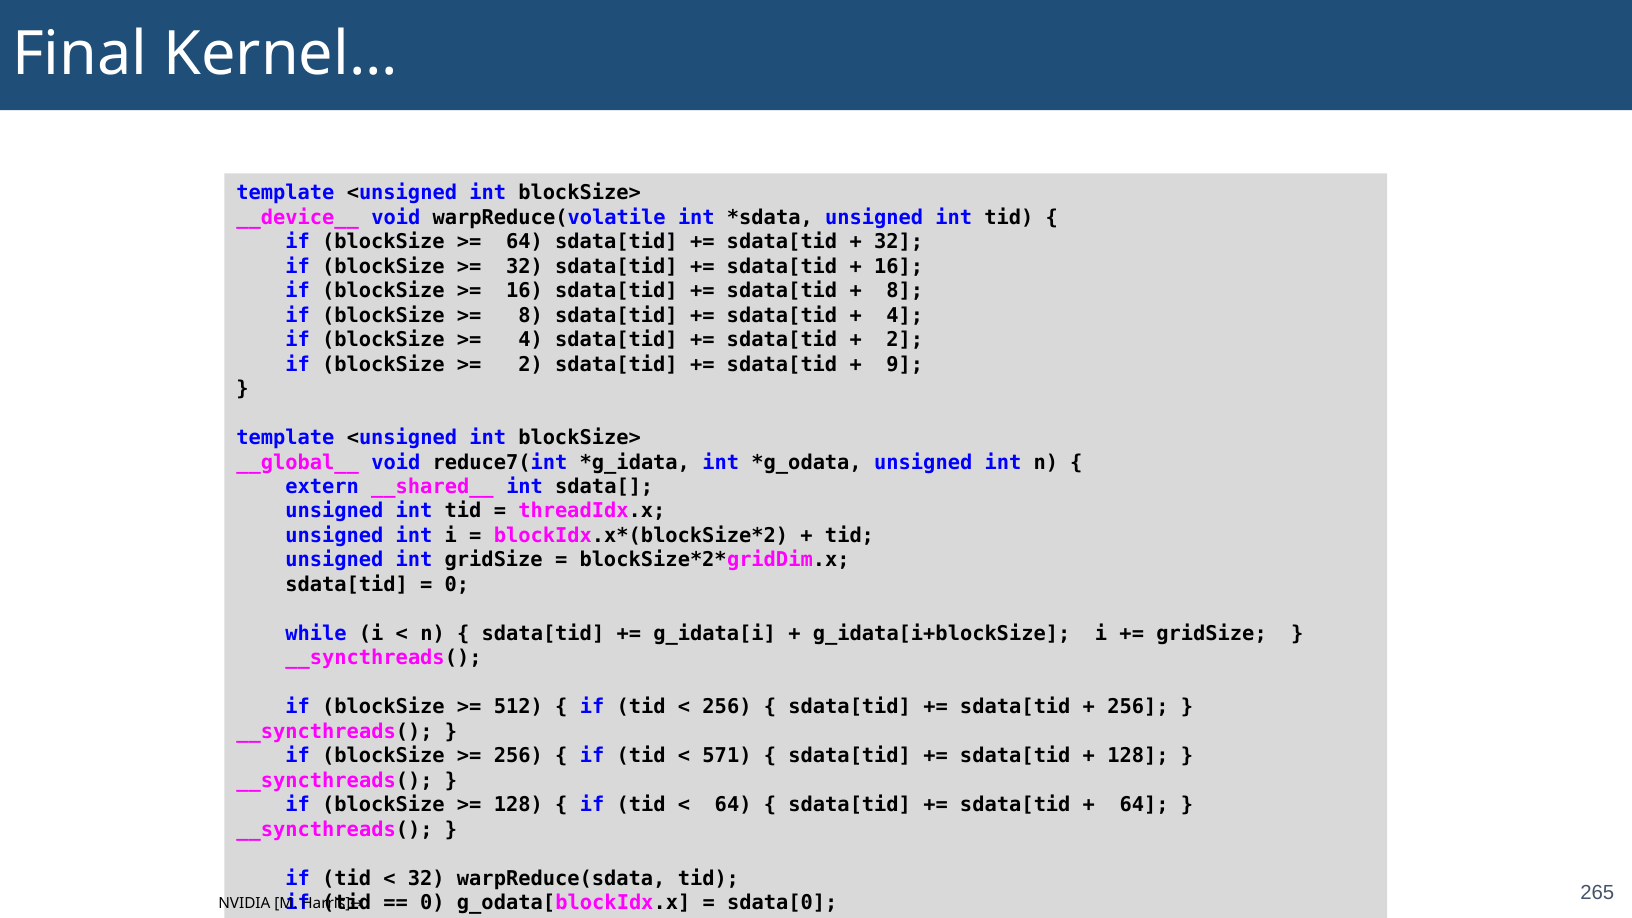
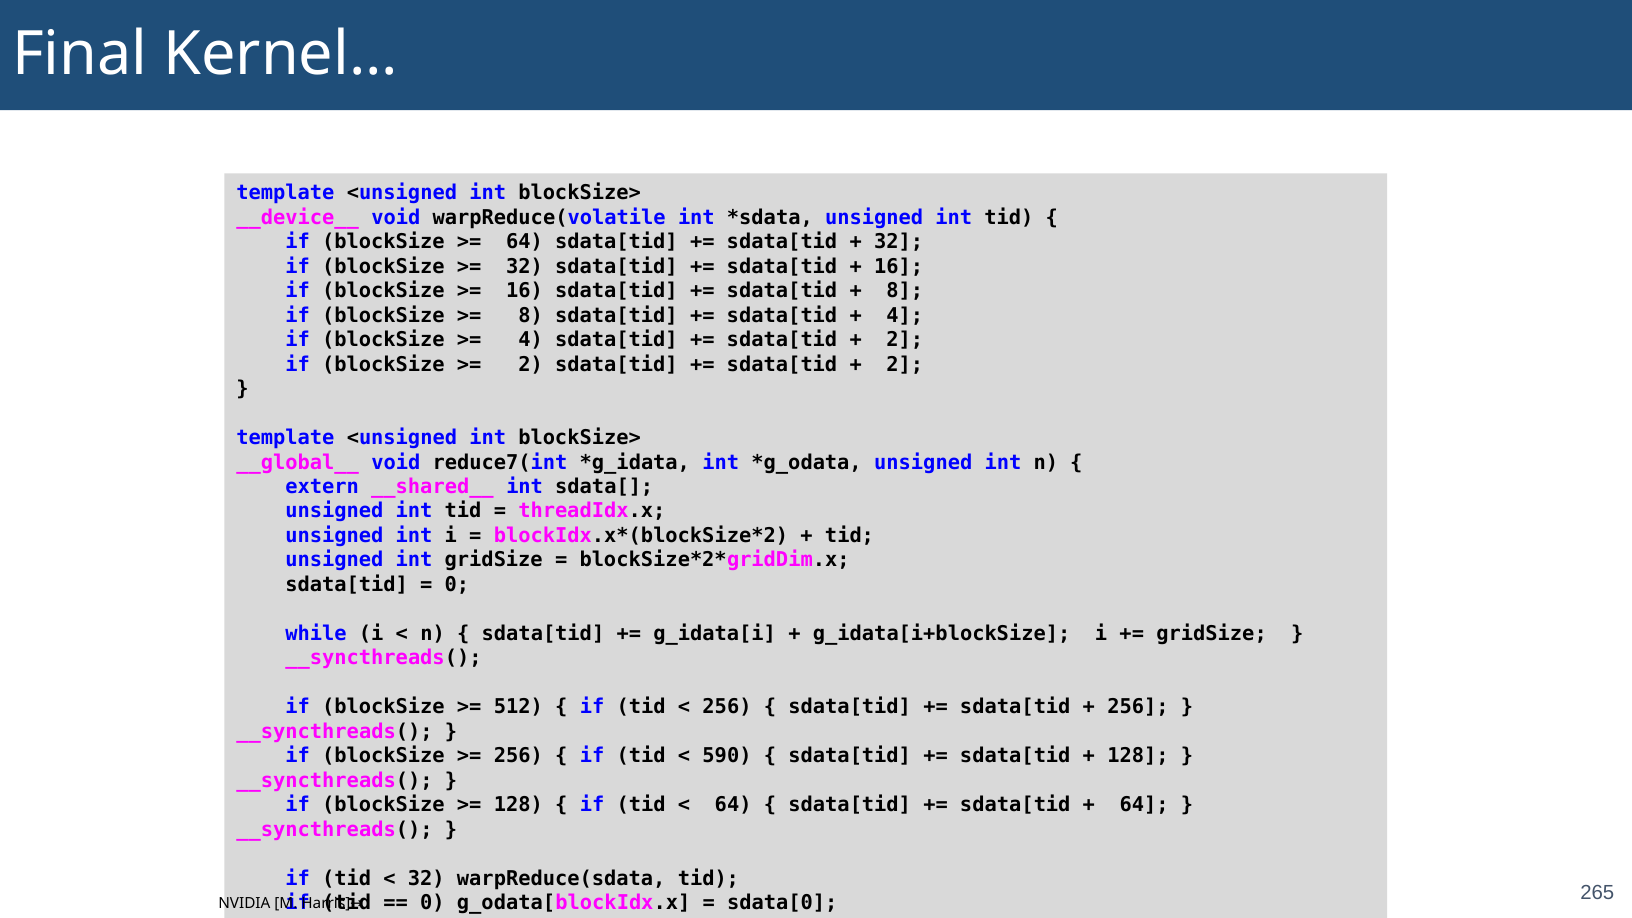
9 at (905, 364): 9 -> 2
571: 571 -> 590
